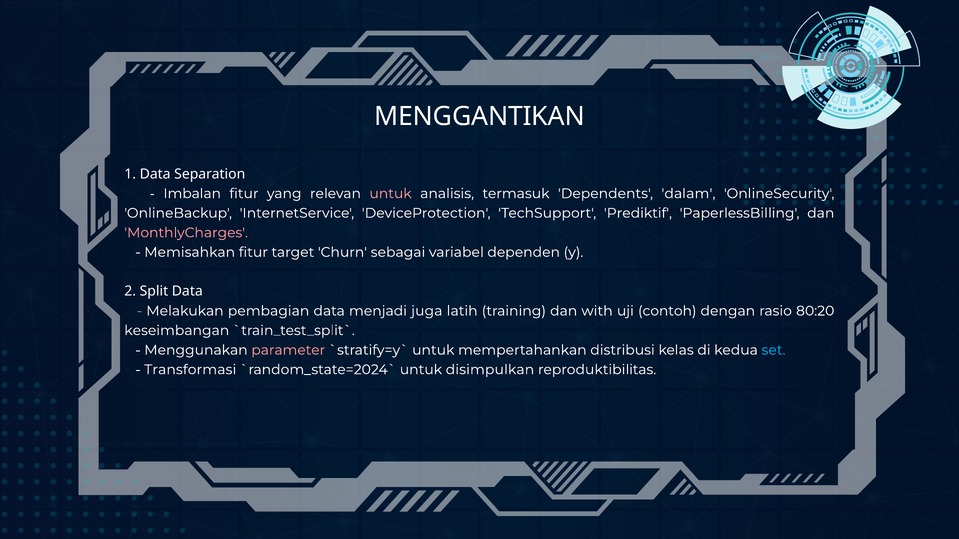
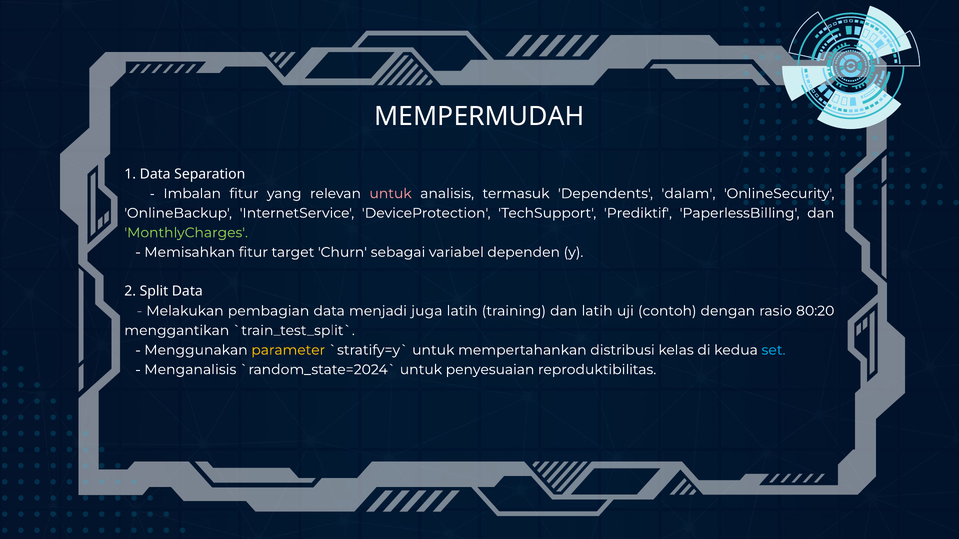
MENGGANTIKAN: MENGGANTIKAN -> MEMPERMUDAH
MonthlyCharges colour: pink -> light green
dan with: with -> latih
keseimbangan: keseimbangan -> menggantikan
parameter colour: pink -> yellow
Transformasi: Transformasi -> Menganalisis
disimpulkan: disimpulkan -> penyesuaian
